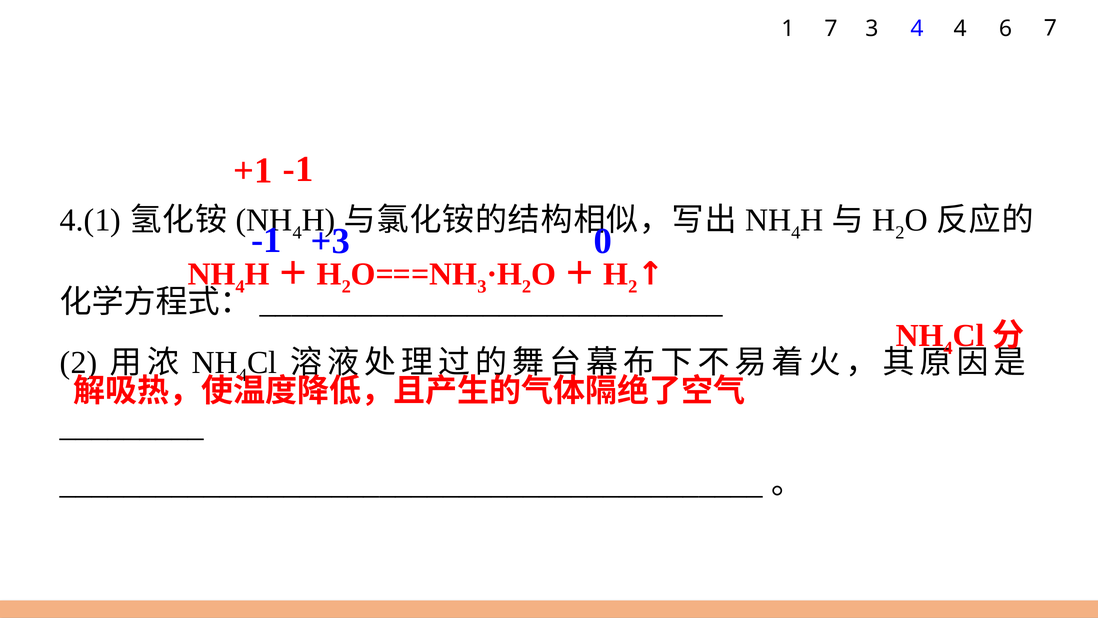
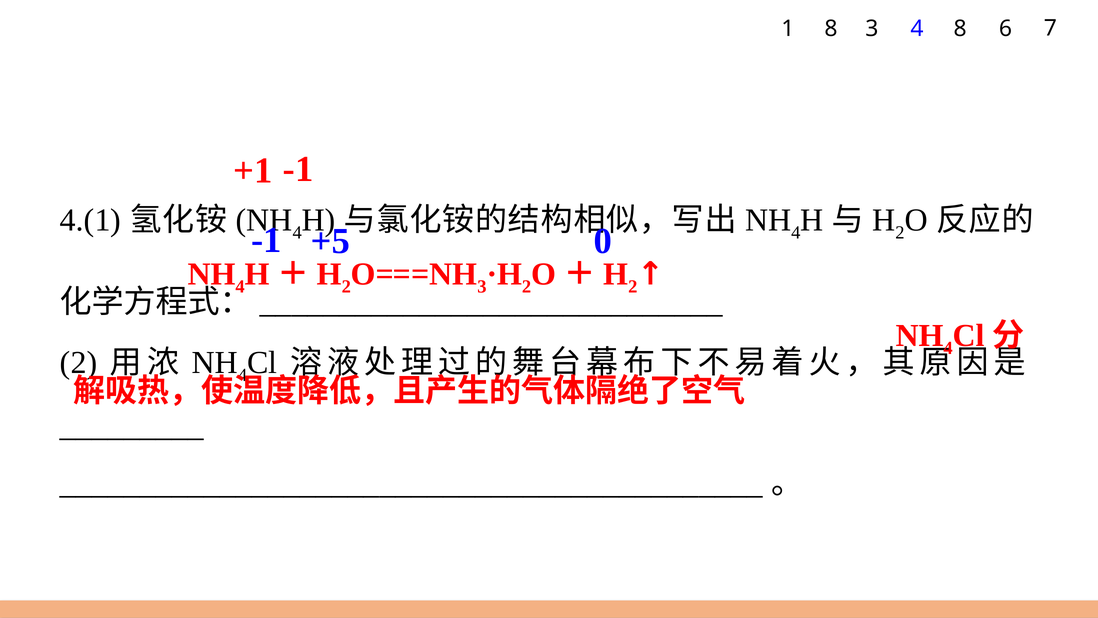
1 7: 7 -> 8
4 4: 4 -> 8
+3: +3 -> +5
